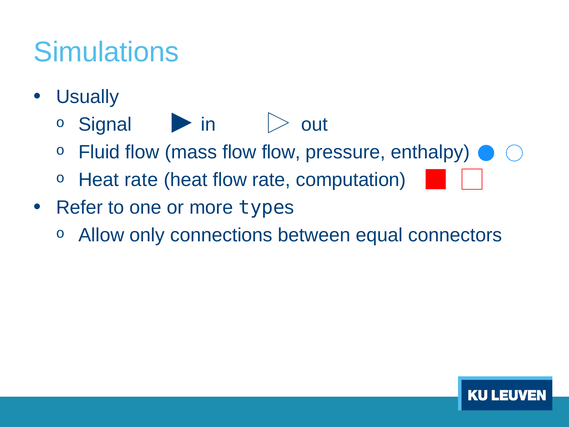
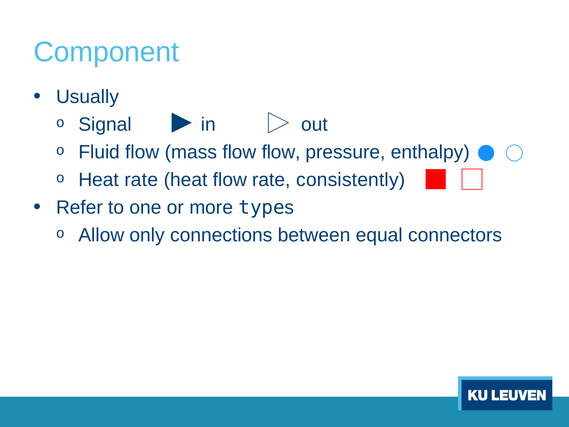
Simulations: Simulations -> Component
computation: computation -> consistently
